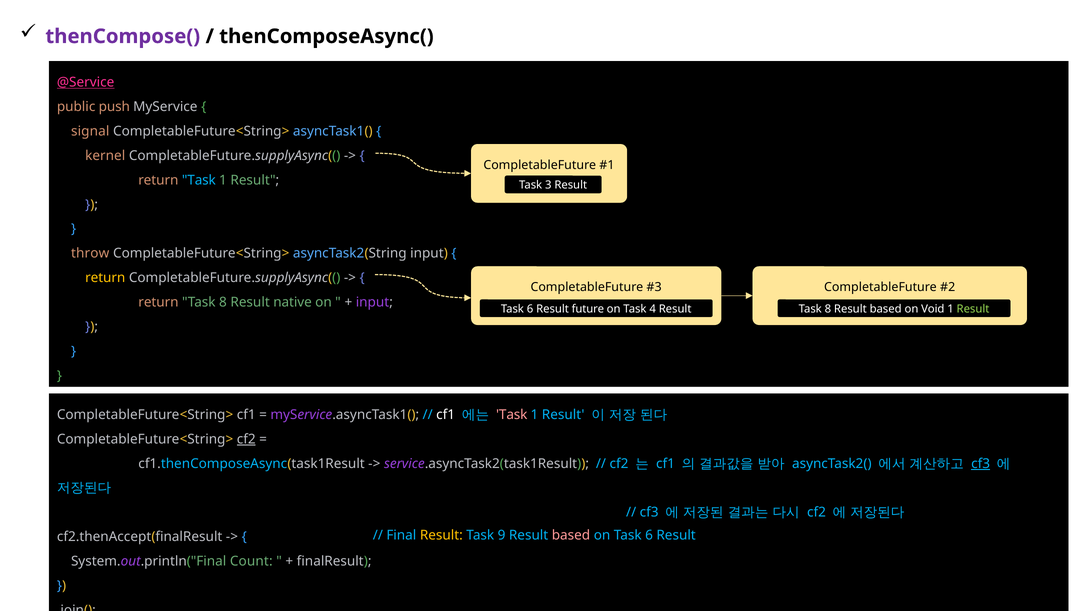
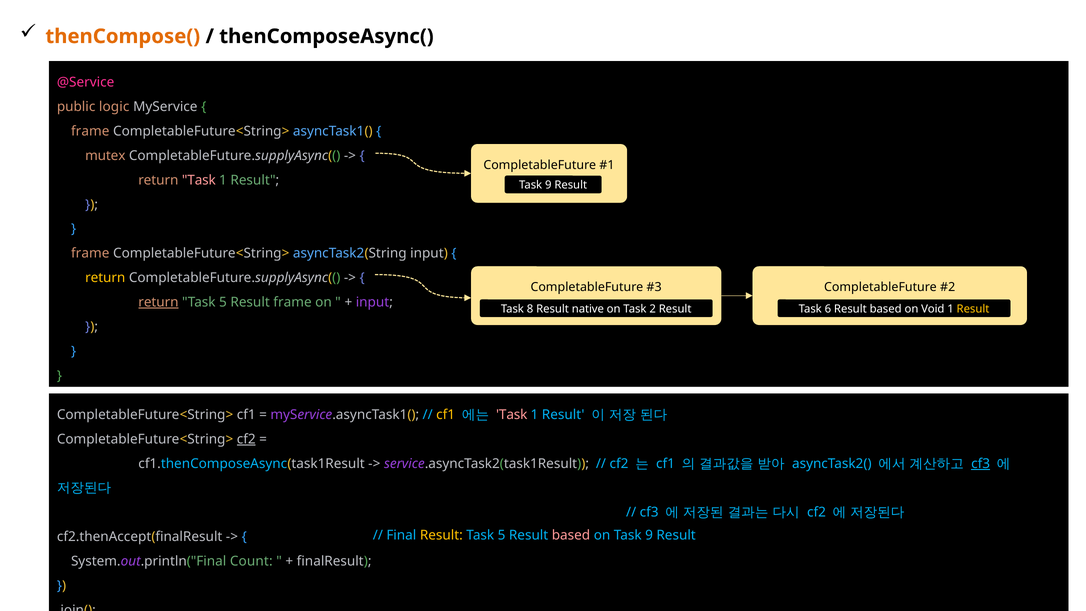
thenCompose( colour: purple -> orange
@Service underline: present -> none
push: push -> logic
signal at (90, 131): signal -> frame
kernel: kernel -> mutex
Task at (199, 180) colour: light blue -> pink
3 at (548, 185): 3 -> 9
throw at (90, 253): throw -> frame
return at (158, 302) underline: none -> present
8 at (223, 302): 8 -> 5
Result native: native -> frame
6 at (530, 309): 6 -> 8
future: future -> native
4: 4 -> 2
8 at (828, 309): 8 -> 6
Result at (973, 309) colour: light green -> yellow
cf1 at (446, 415) colour: white -> yellow
9 at (502, 535): 9 -> 5
on Task 6: 6 -> 9
